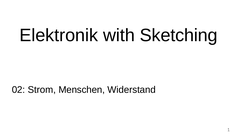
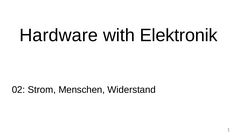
Elektronik: Elektronik -> Hardware
Sketching: Sketching -> Elektronik
